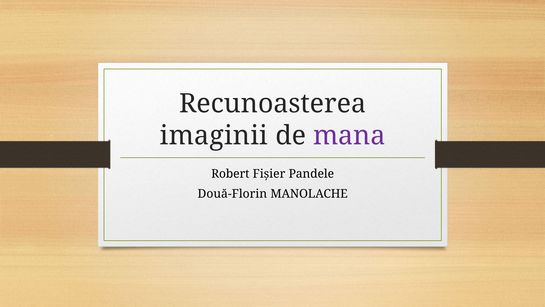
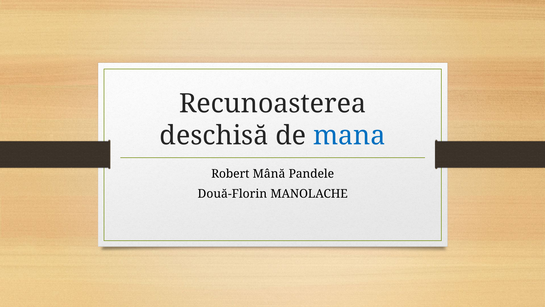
imaginii: imaginii -> deschisă
mana colour: purple -> blue
Fișier: Fișier -> Mână
